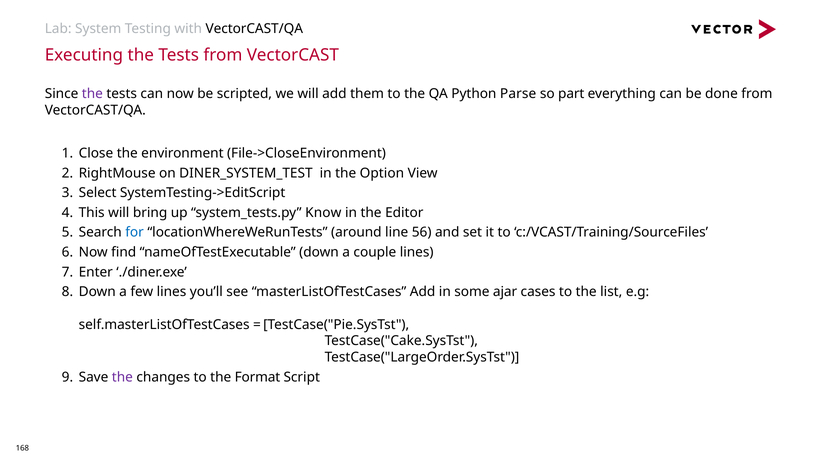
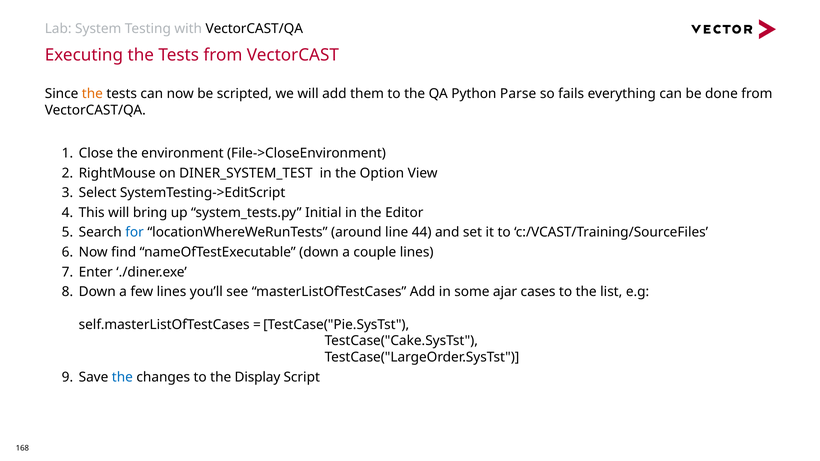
the at (92, 94) colour: purple -> orange
part: part -> fails
Know: Know -> Initial
56: 56 -> 44
the at (122, 377) colour: purple -> blue
Format: Format -> Display
